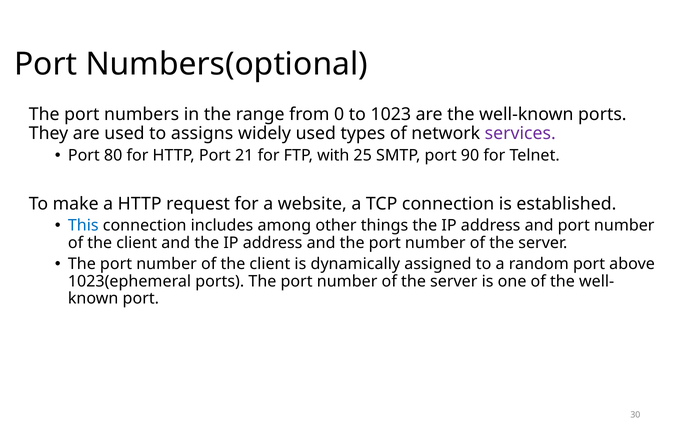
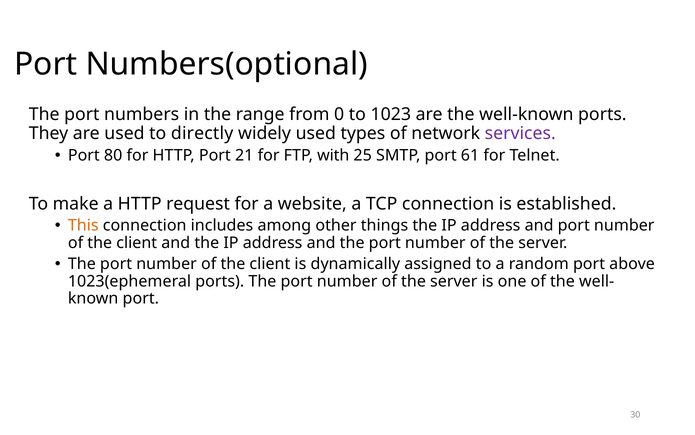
assigns: assigns -> directly
90: 90 -> 61
This colour: blue -> orange
